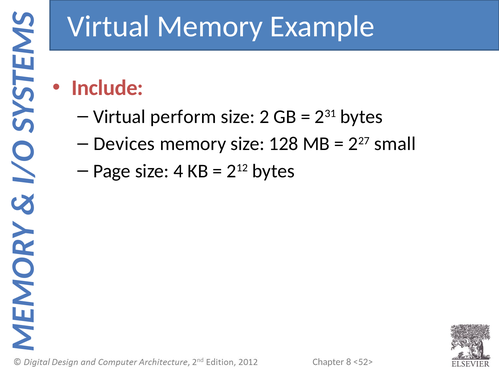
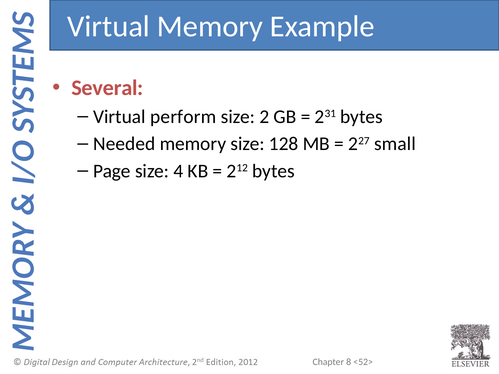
Include: Include -> Several
Devices: Devices -> Needed
